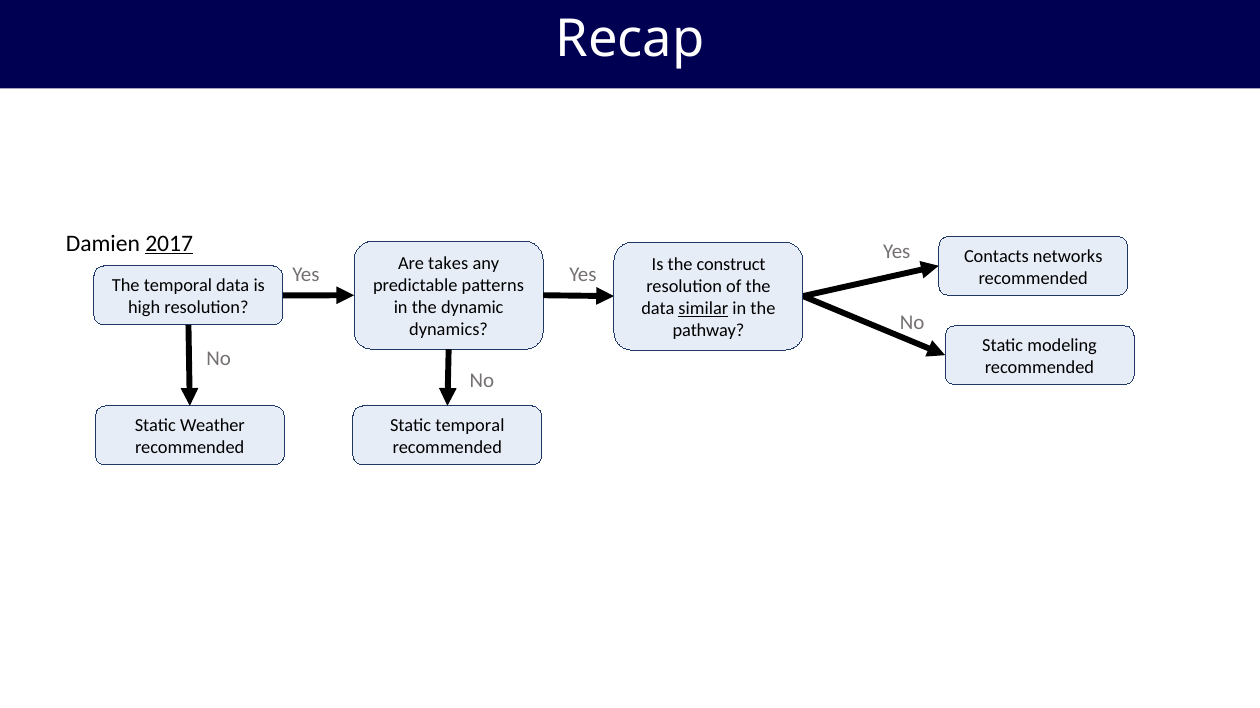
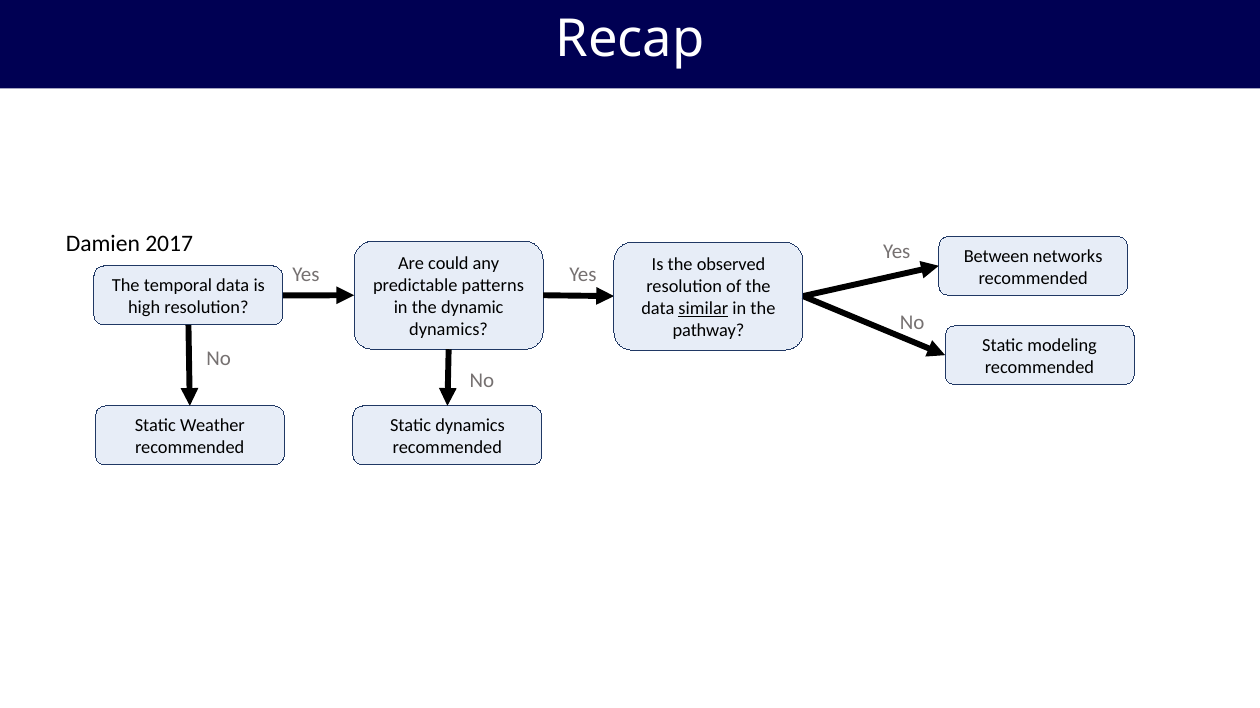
2017 underline: present -> none
Contacts: Contacts -> Between
takes: takes -> could
construct: construct -> observed
Static temporal: temporal -> dynamics
